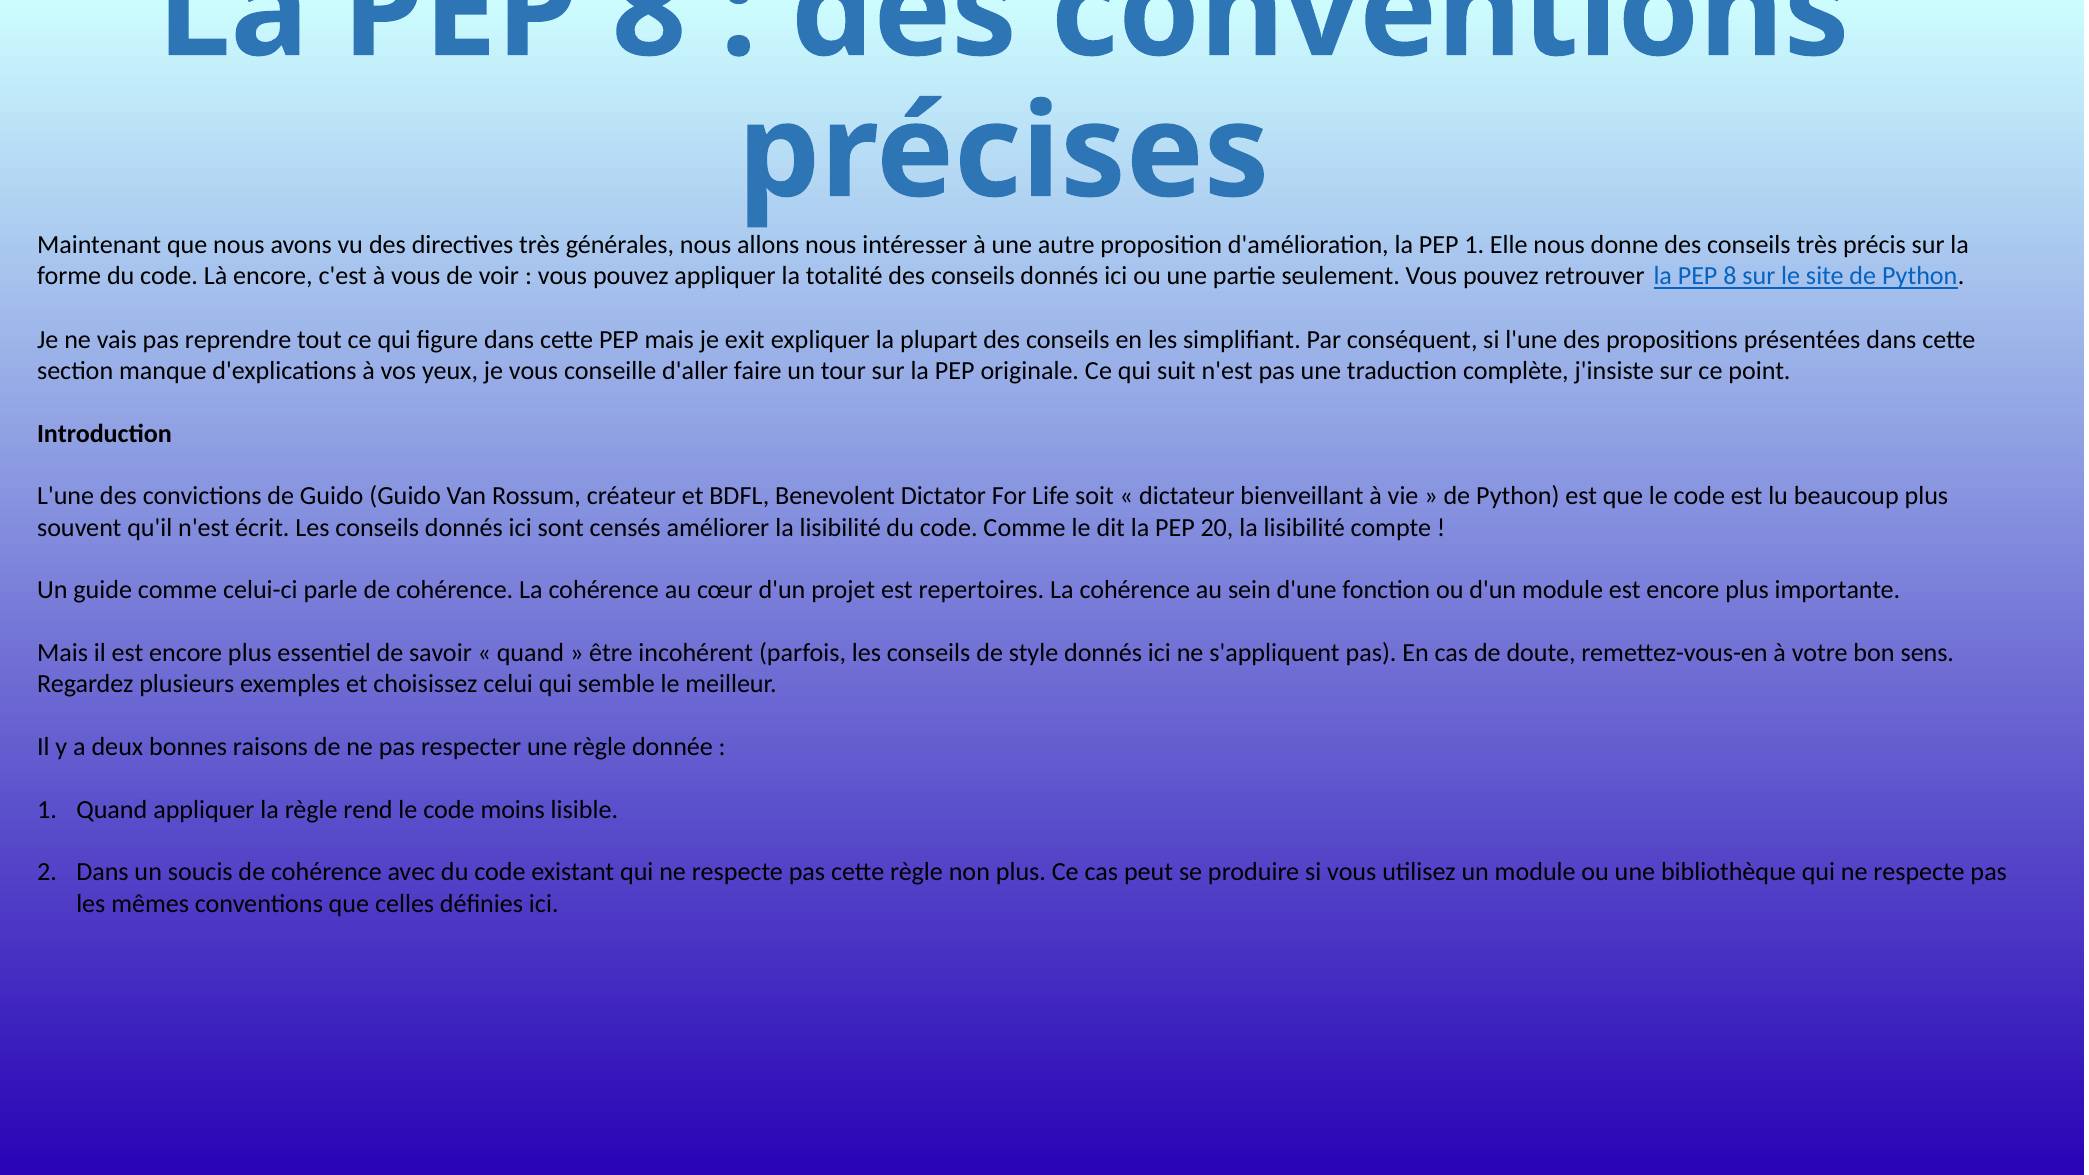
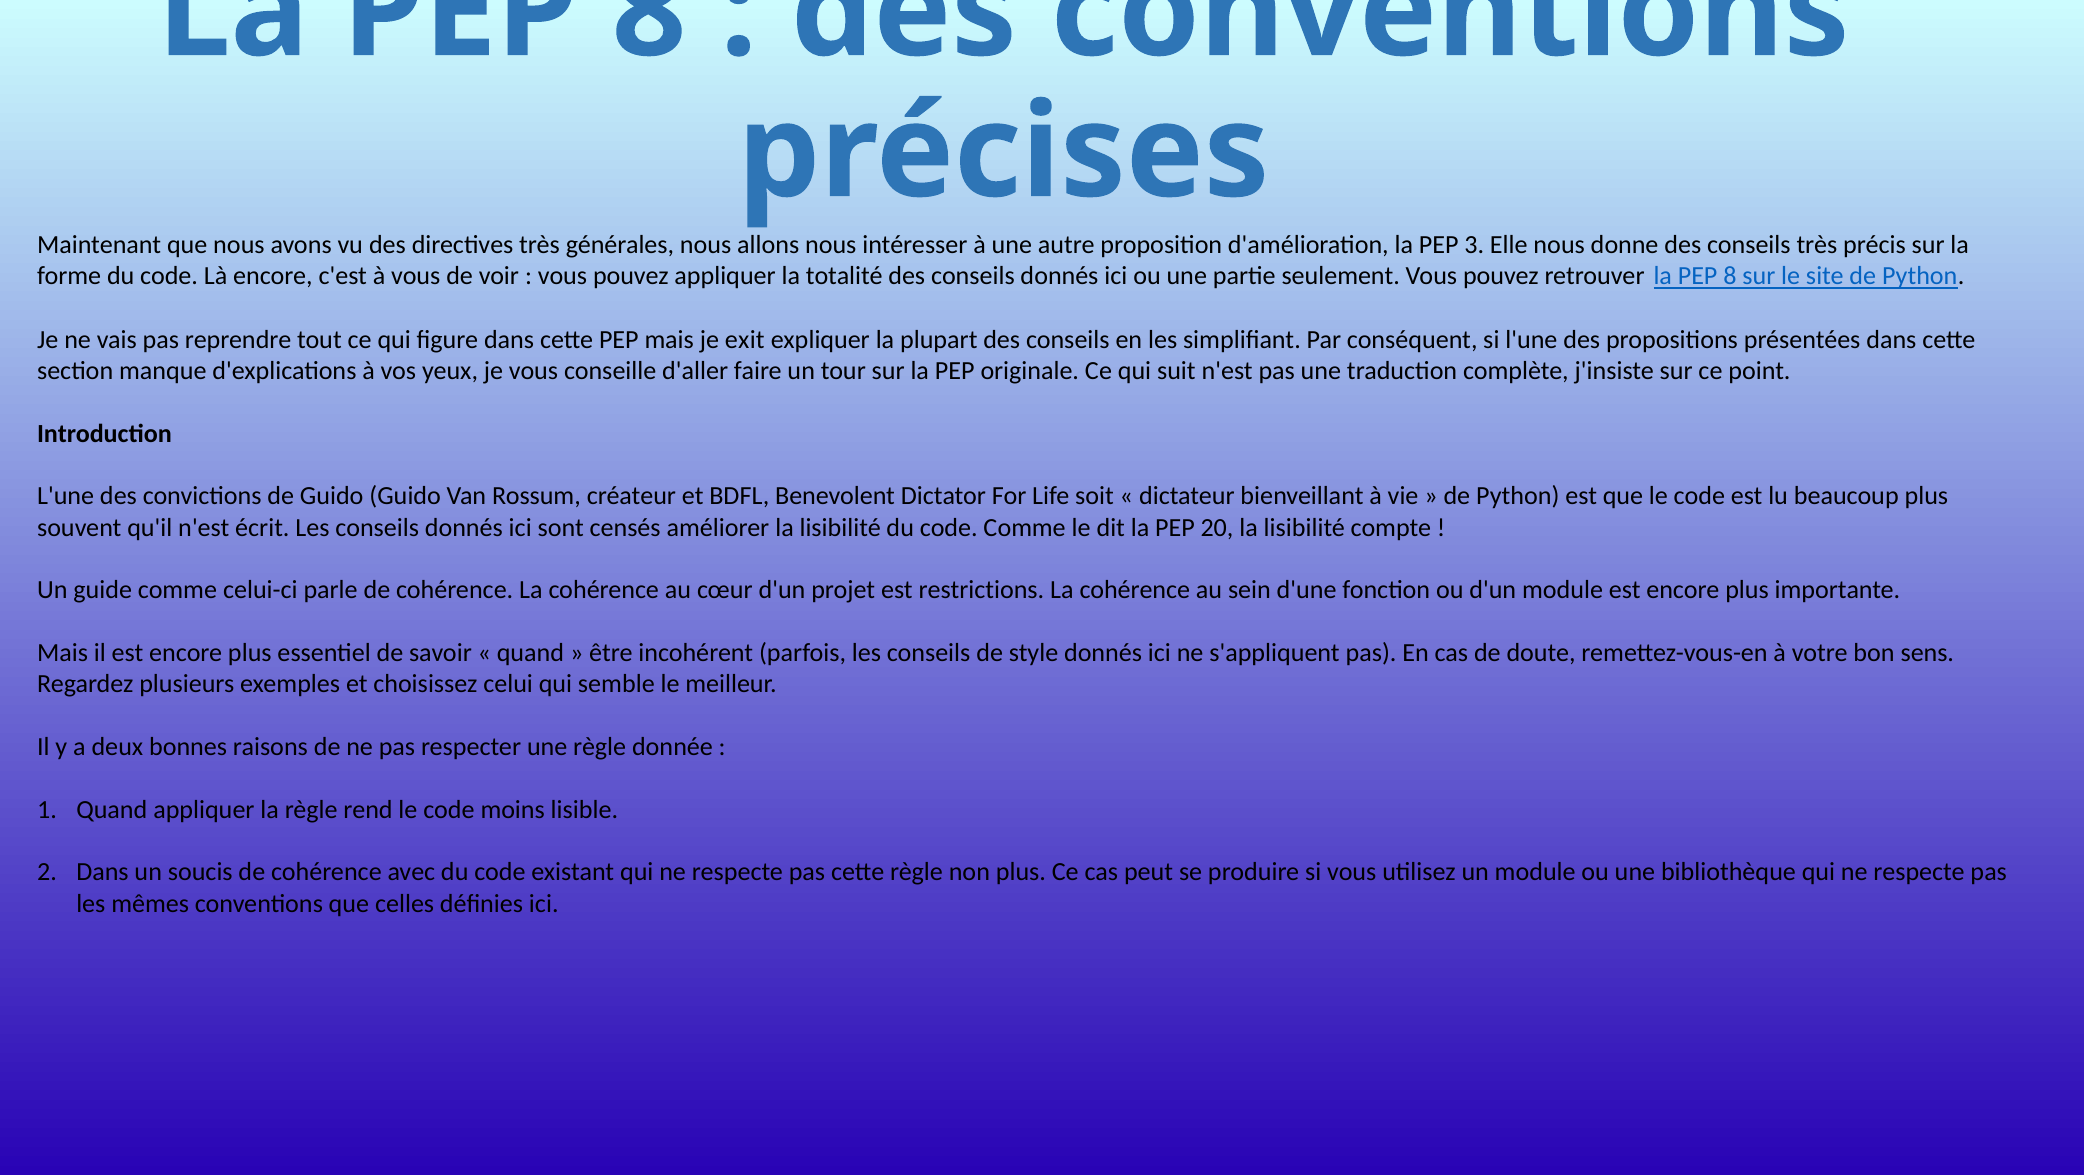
PEP 1: 1 -> 3
repertoires: repertoires -> restrictions
